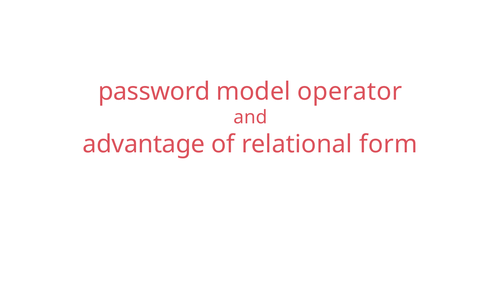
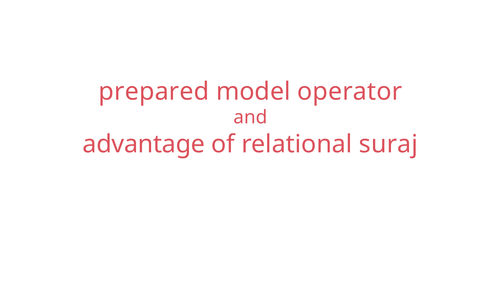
password: password -> prepared
form: form -> suraj
